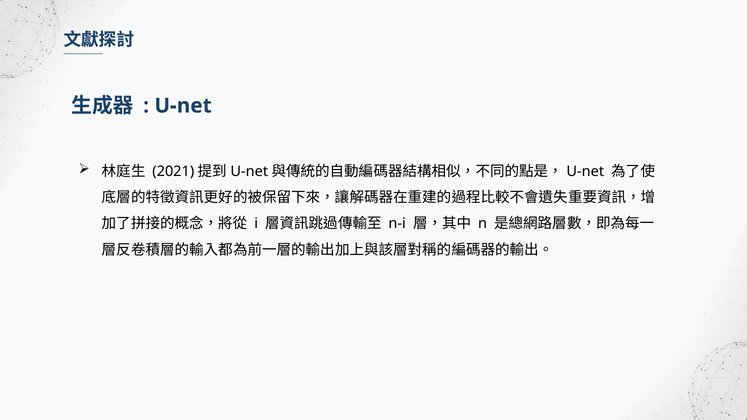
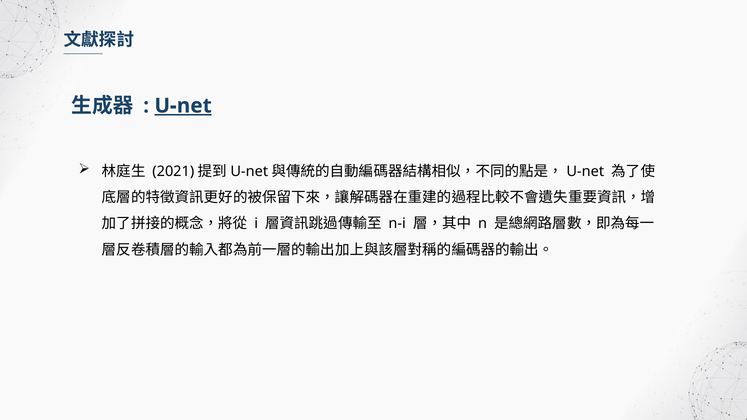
U-net underline: none -> present
